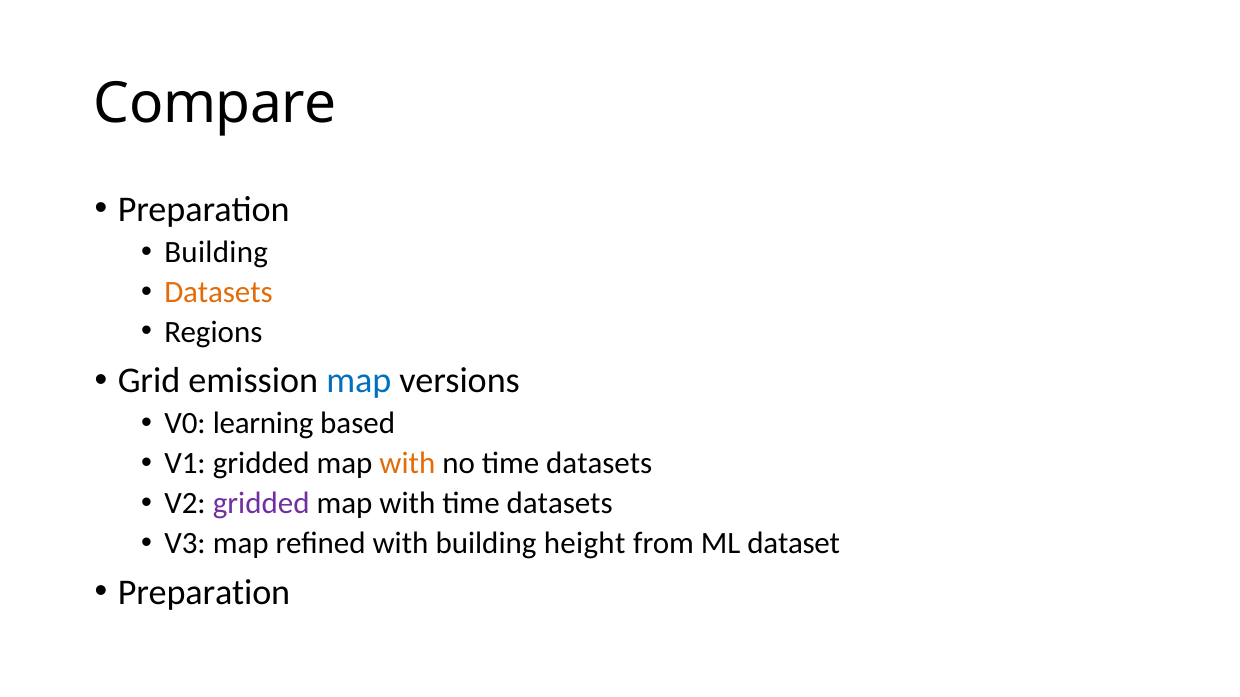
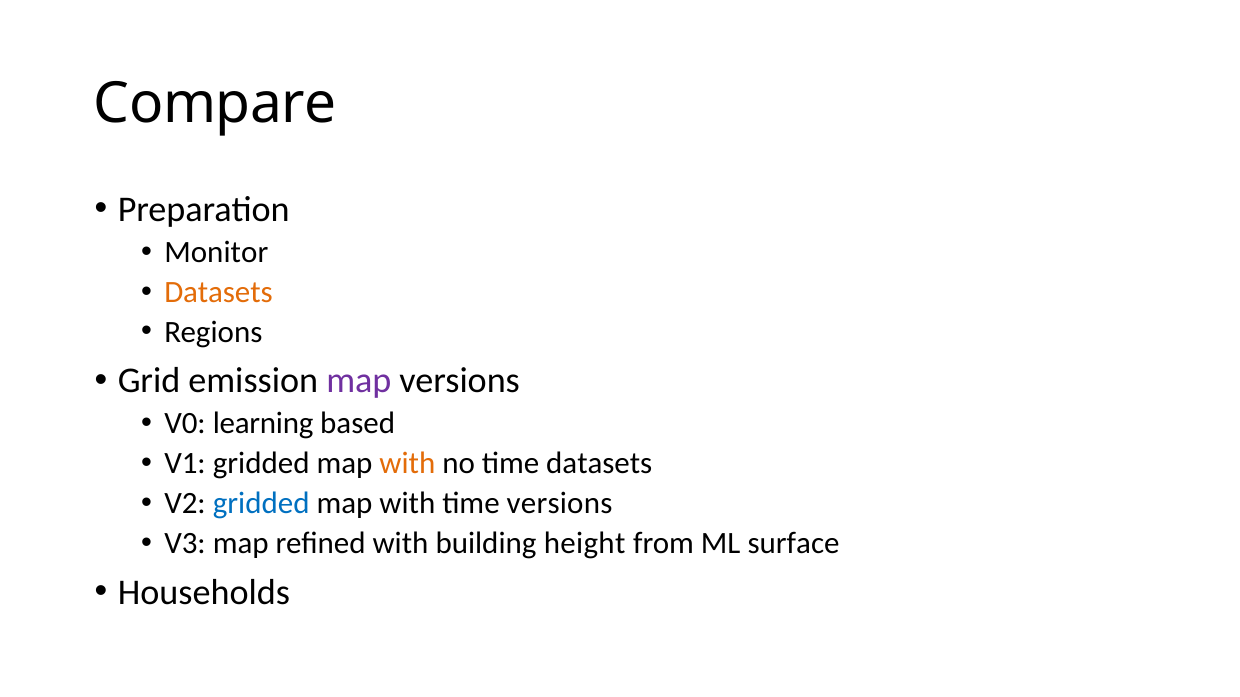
Building at (216, 252): Building -> Monitor
map at (359, 381) colour: blue -> purple
gridded at (261, 504) colour: purple -> blue
with time datasets: datasets -> versions
dataset: dataset -> surface
Preparation at (204, 593): Preparation -> Households
